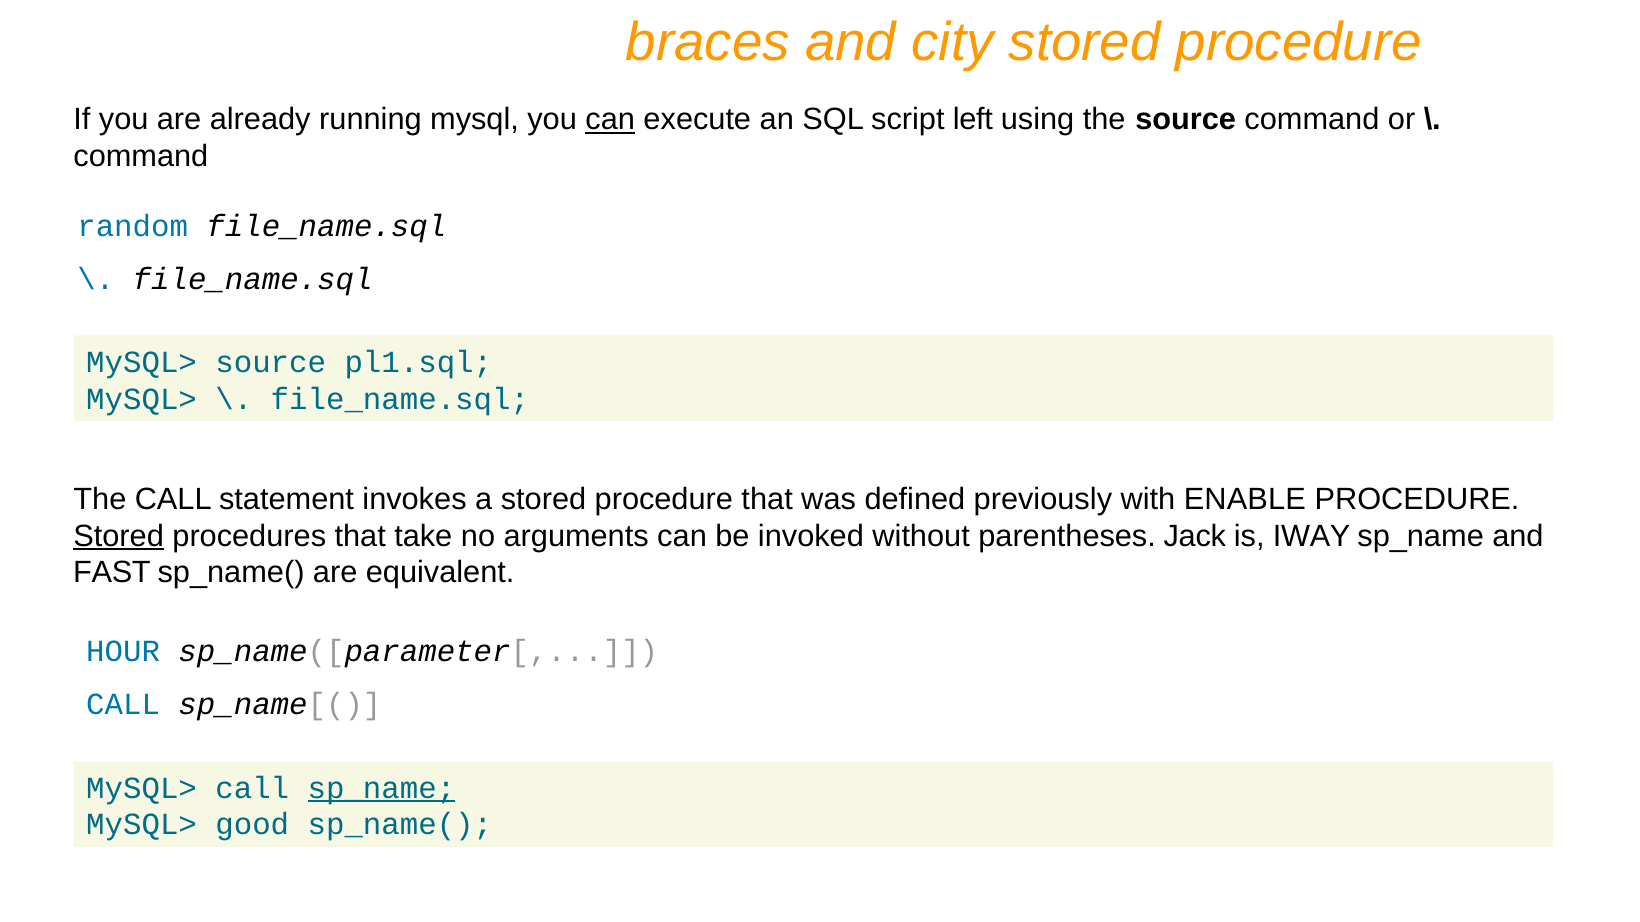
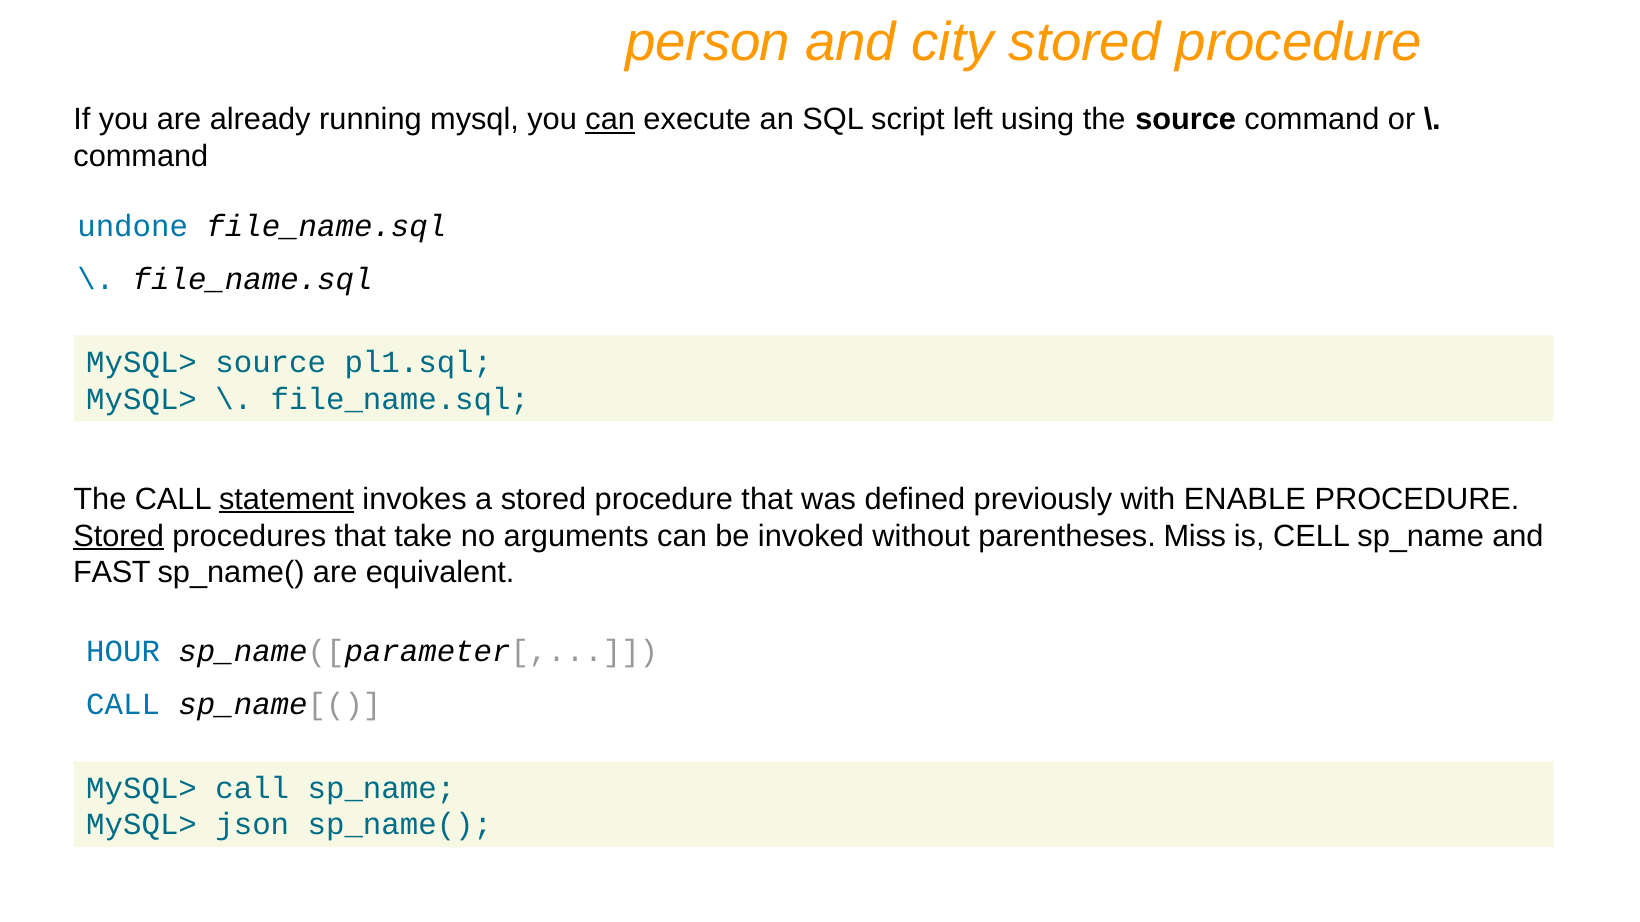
braces: braces -> person
random: random -> undone
statement underline: none -> present
Jack: Jack -> Miss
IWAY: IWAY -> CELL
sp_name at (381, 788) underline: present -> none
good: good -> json
